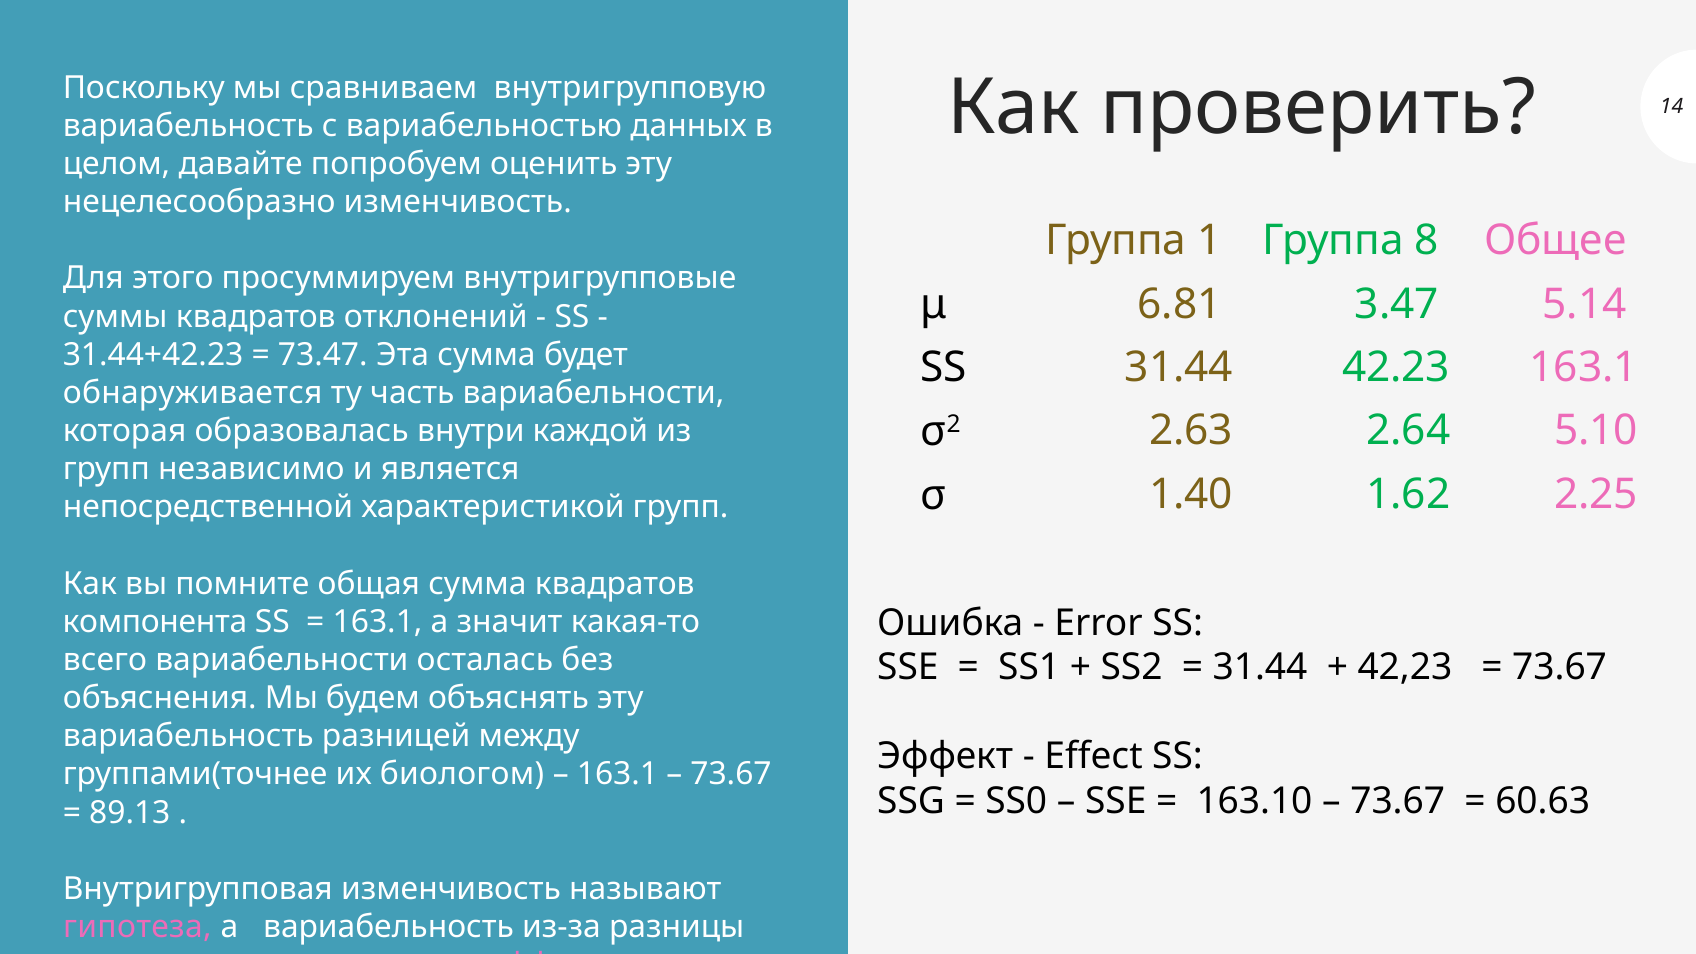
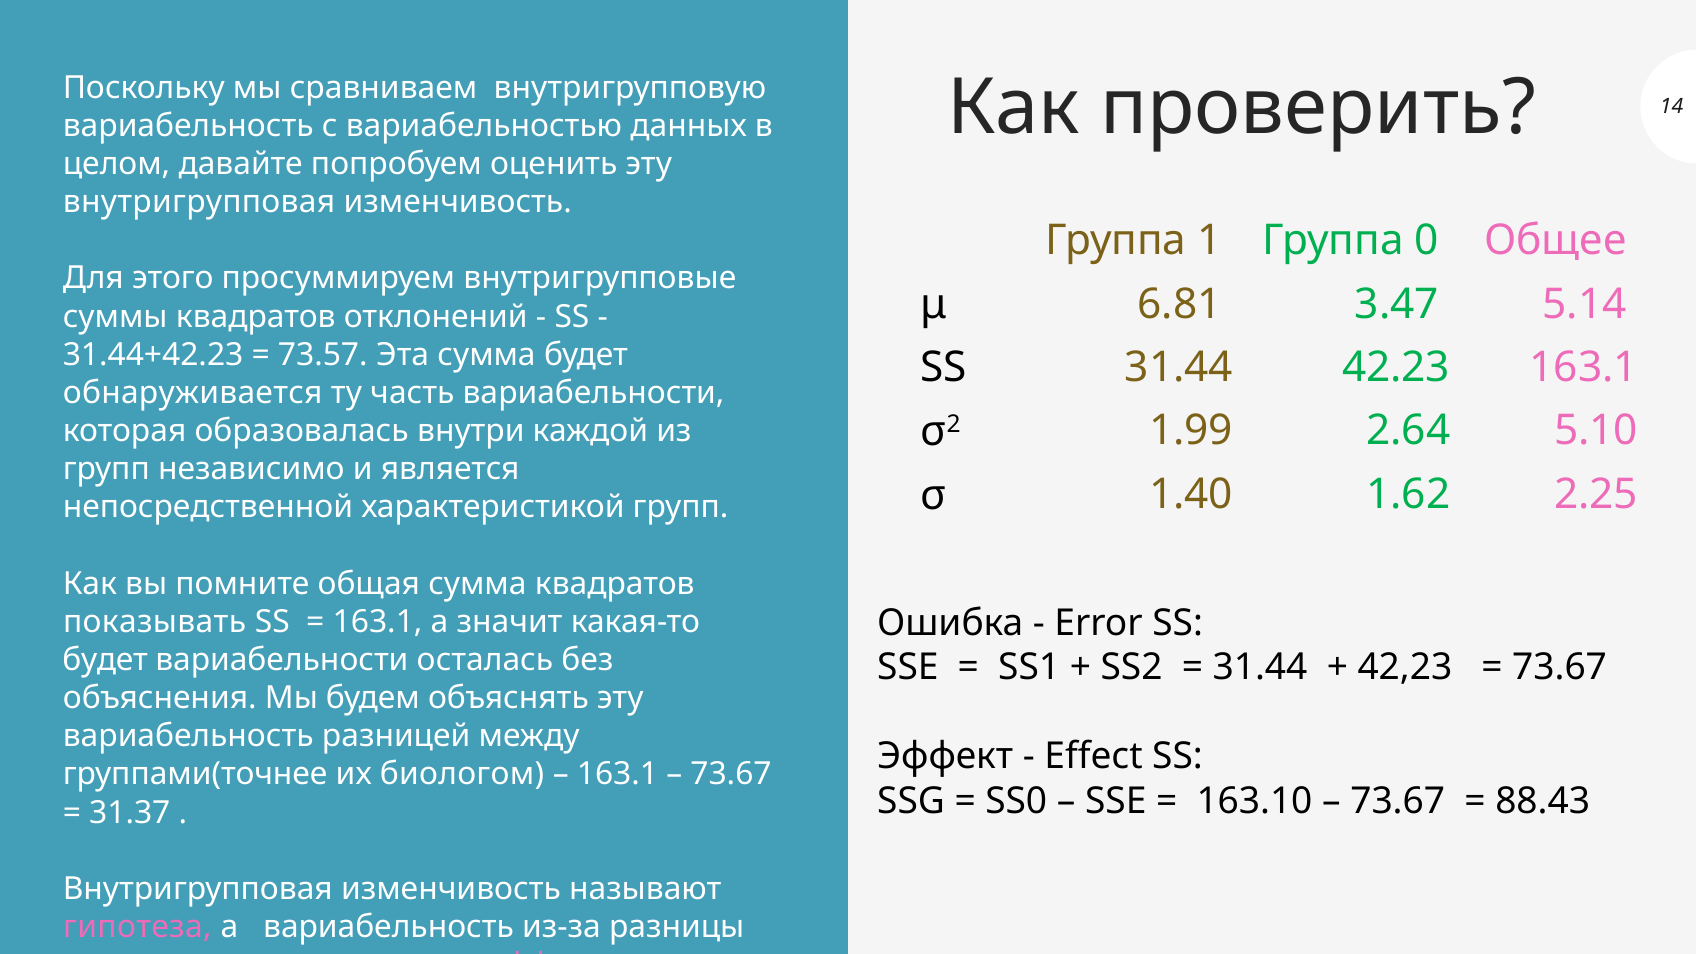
нецелесообразно at (199, 202): нецелесообразно -> внутригрупповая
8: 8 -> 0
73.47: 73.47 -> 73.57
2.63: 2.63 -> 1.99
компонента: компонента -> показывать
всего at (105, 660): всего -> будет
60.63: 60.63 -> 88.43
89.13: 89.13 -> 31.37
